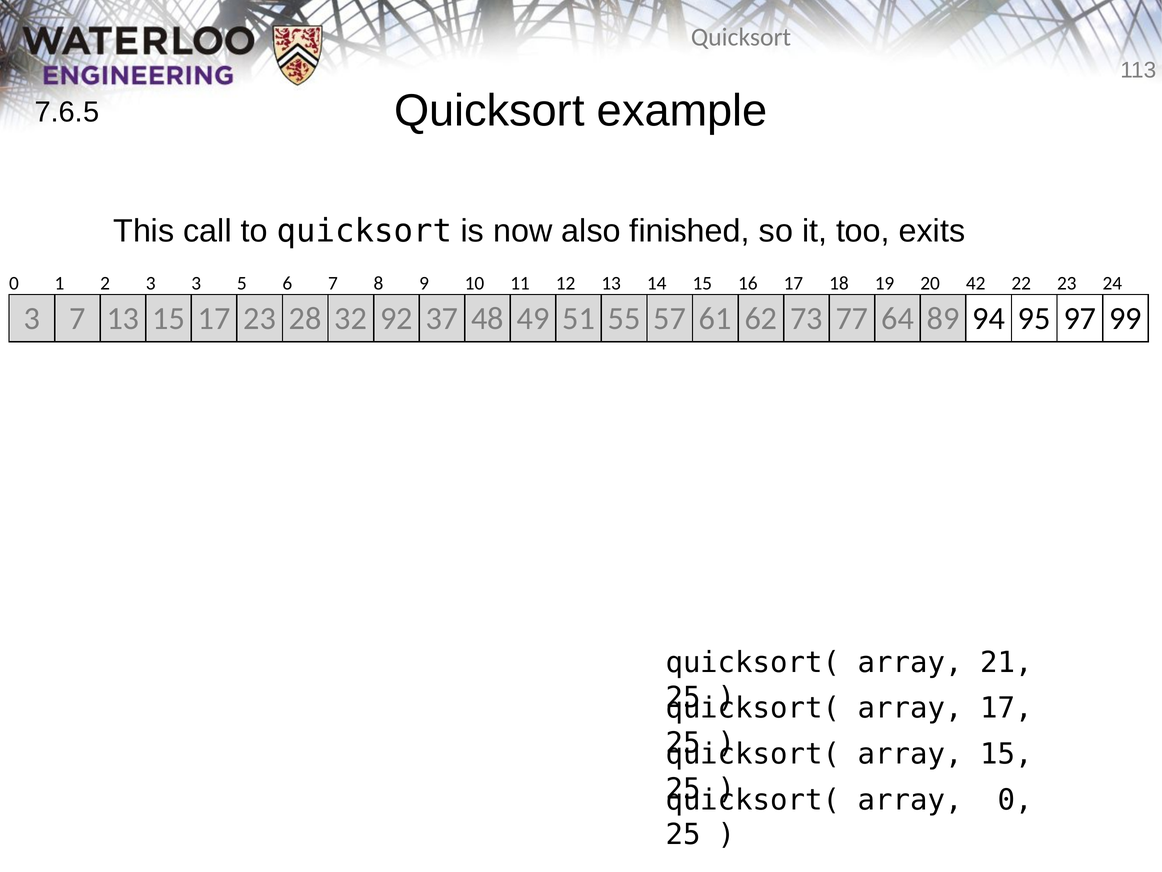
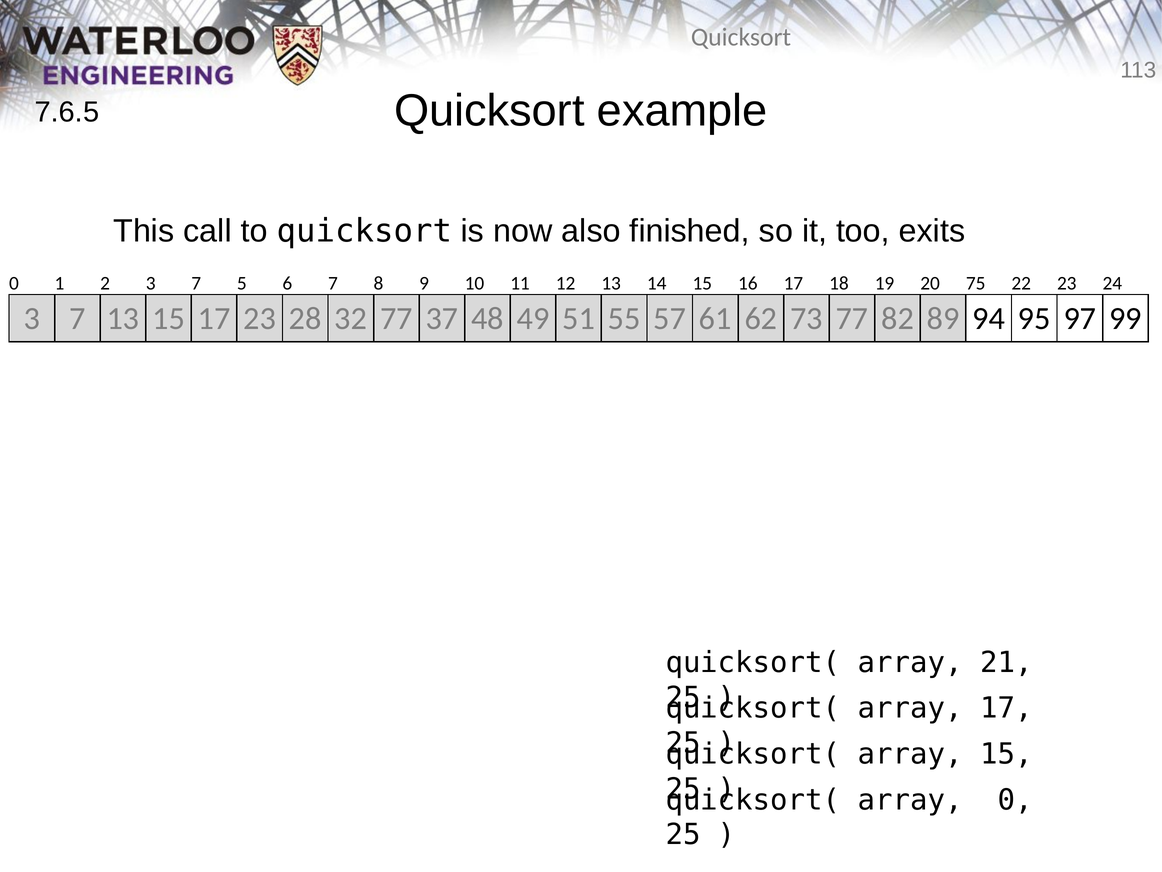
2 3 3: 3 -> 7
42: 42 -> 75
32 92: 92 -> 77
64: 64 -> 82
